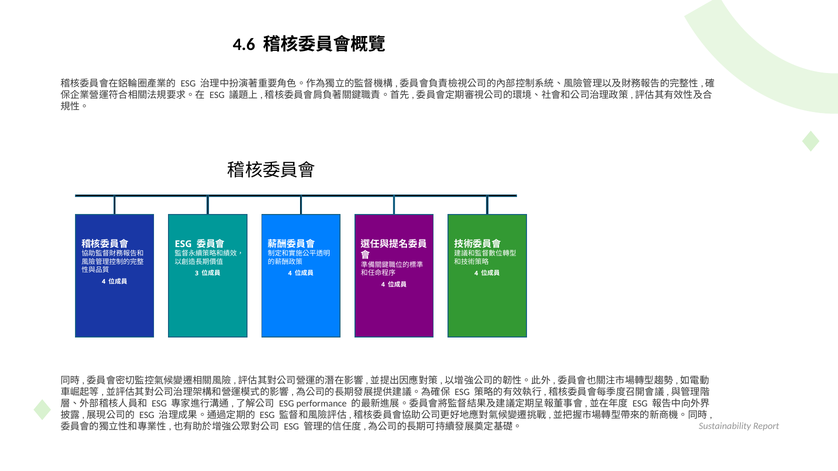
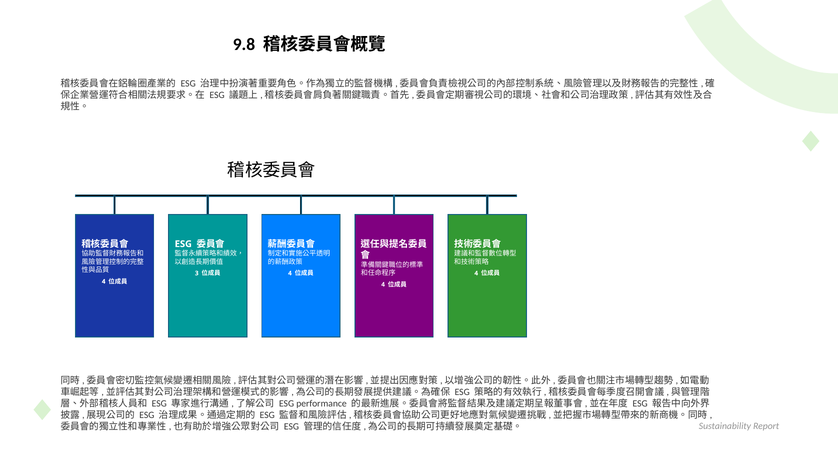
4.6: 4.6 -> 9.8
